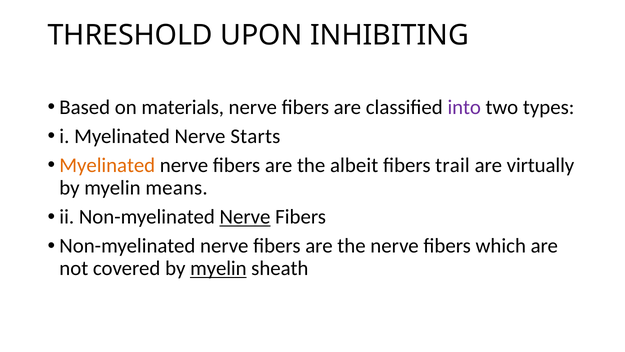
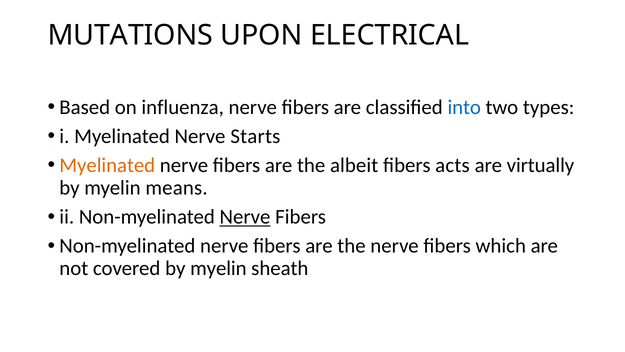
THRESHOLD: THRESHOLD -> MUTATIONS
INHIBITING: INHIBITING -> ELECTRICAL
materials: materials -> influenza
into colour: purple -> blue
trail: trail -> acts
myelin at (218, 268) underline: present -> none
